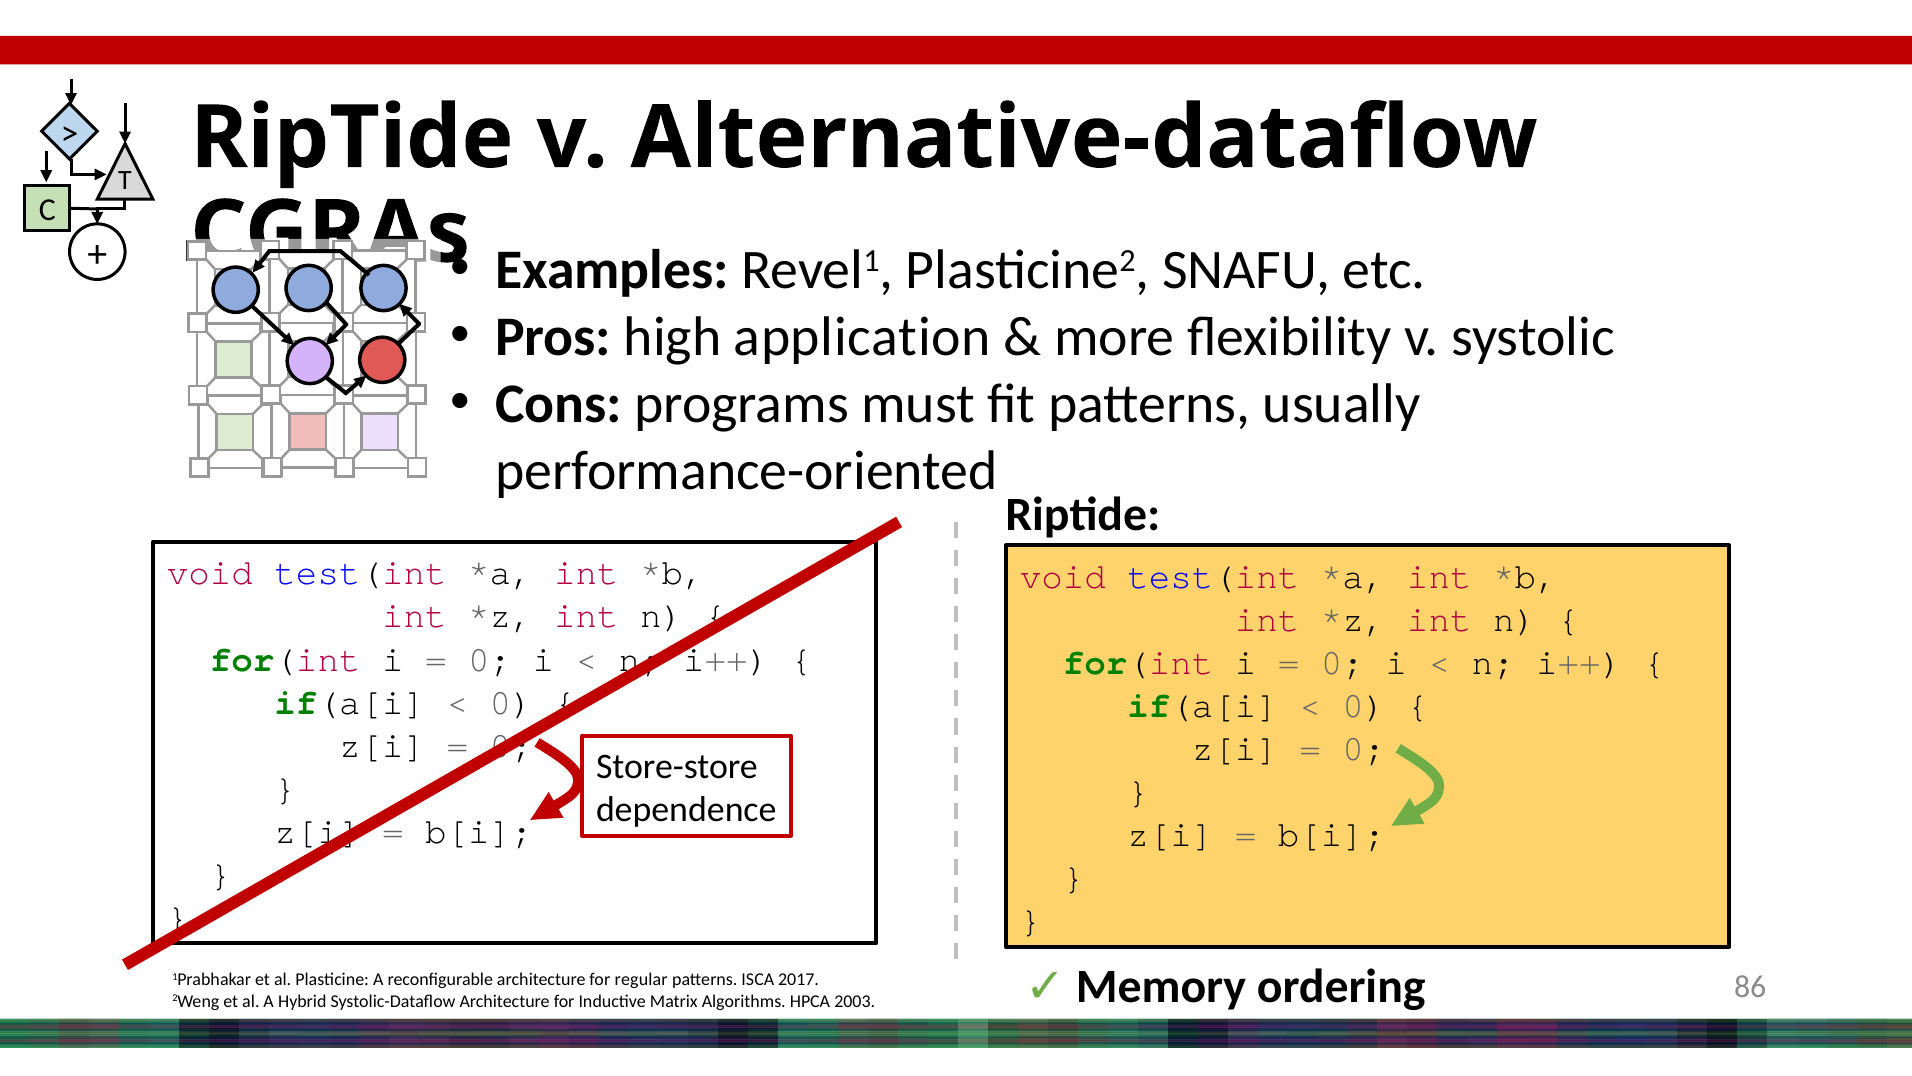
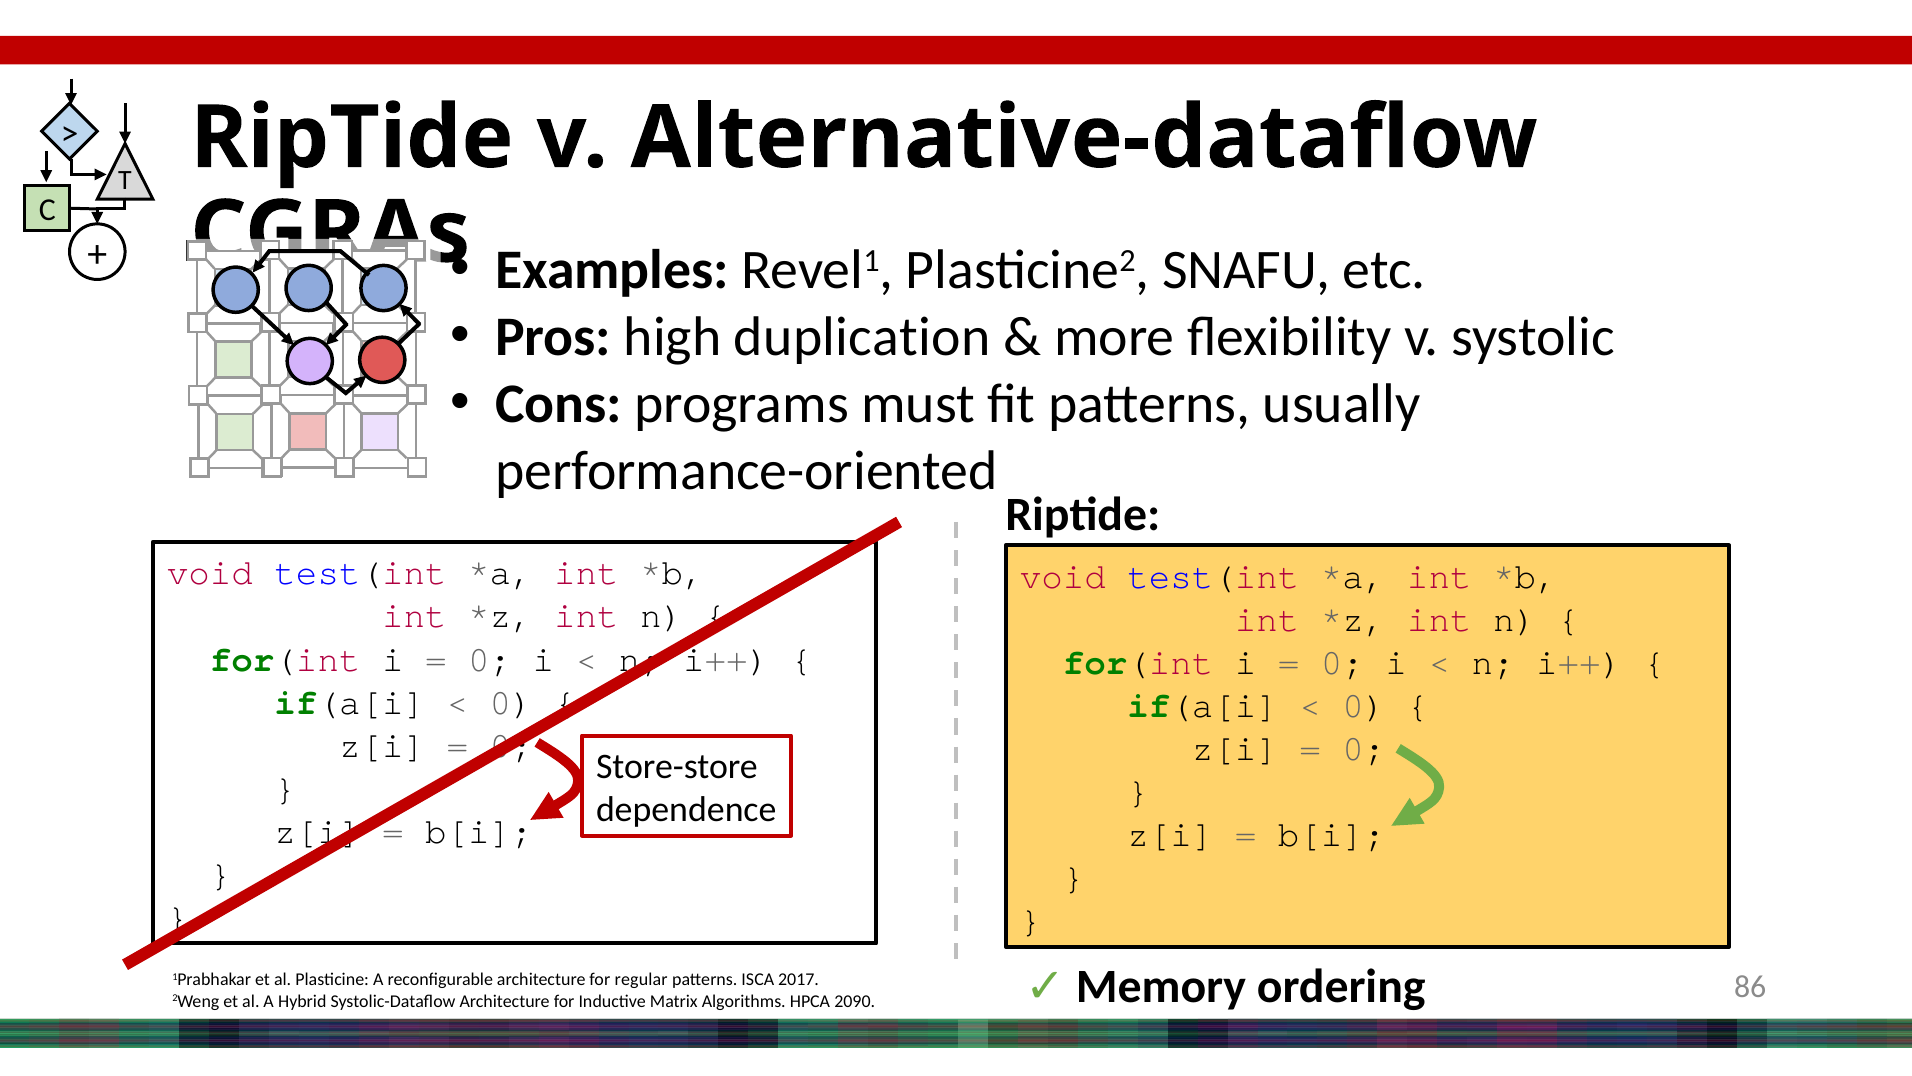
application: application -> duplication
2003: 2003 -> 2090
